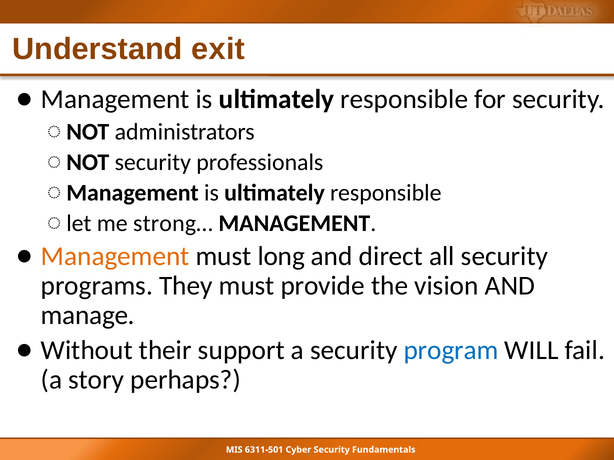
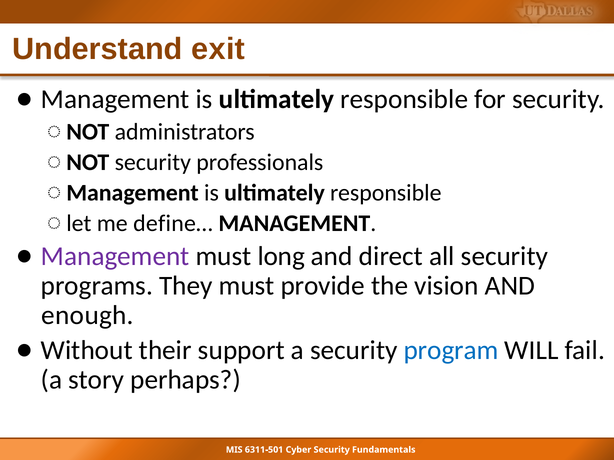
strong…: strong… -> define…
Management at (115, 257) colour: orange -> purple
manage: manage -> enough
